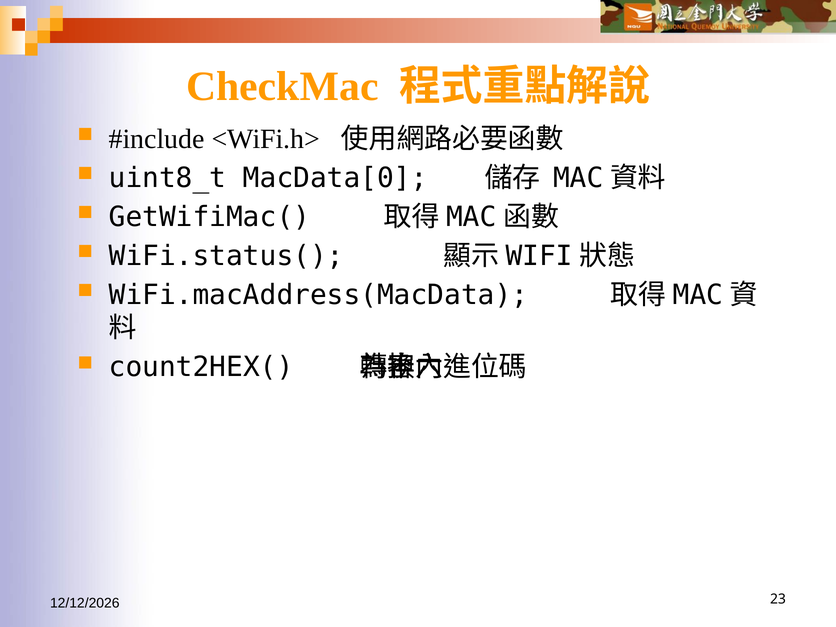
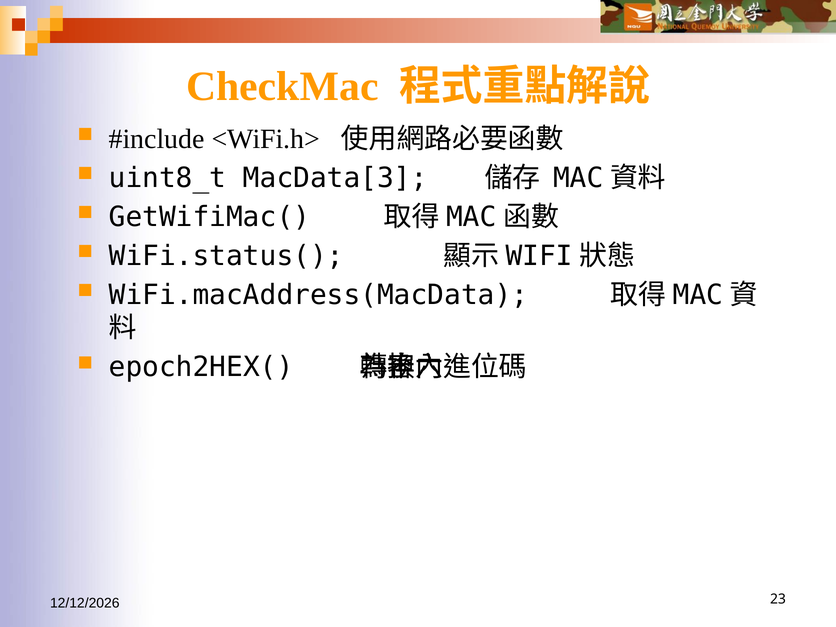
MacData[0: MacData[0 -> MacData[3
count2HEX(: count2HEX( -> epoch2HEX(
